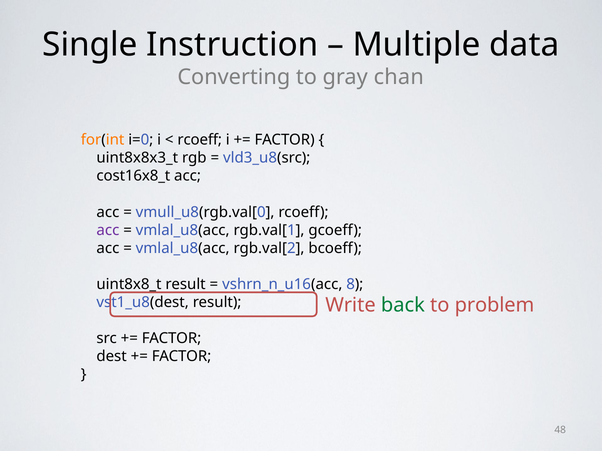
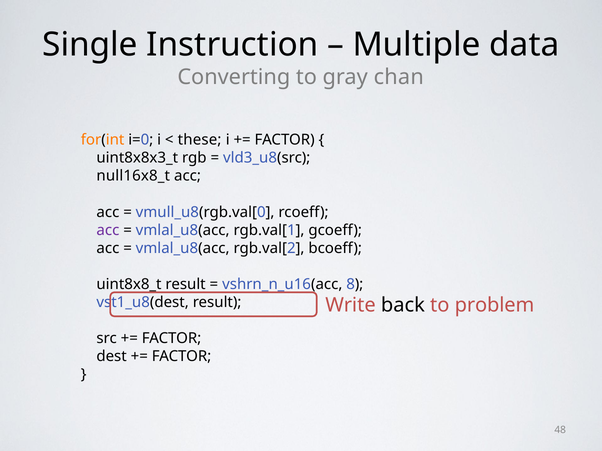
rcoeff at (200, 140): rcoeff -> these
cost16x8_t: cost16x8_t -> null16x8_t
back colour: green -> black
